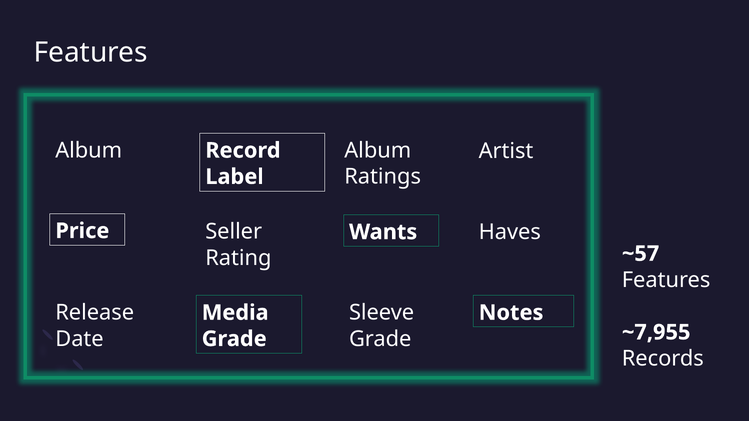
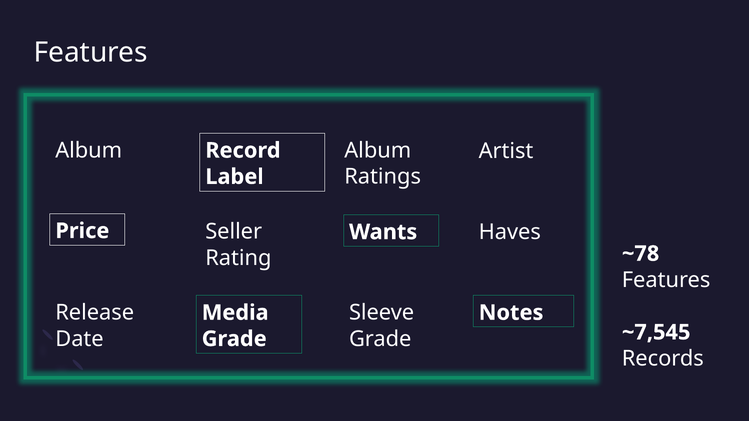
~57: ~57 -> ~78
~7,955: ~7,955 -> ~7,545
